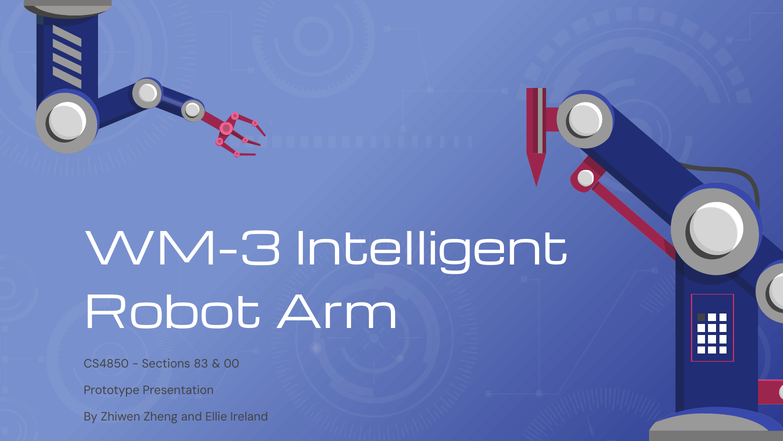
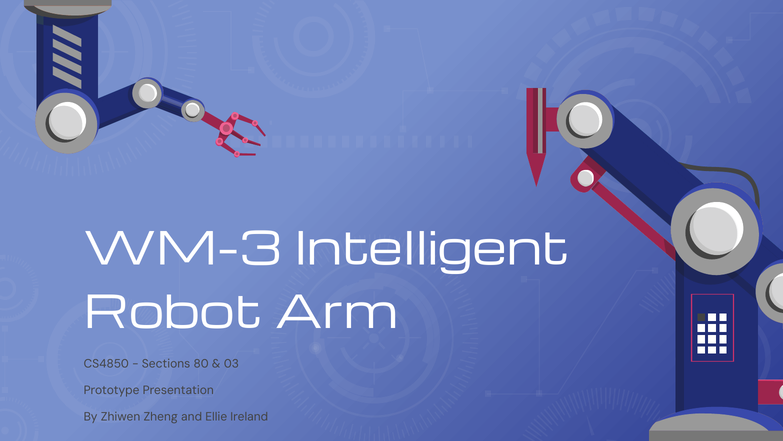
83: 83 -> 80
00: 00 -> 03
